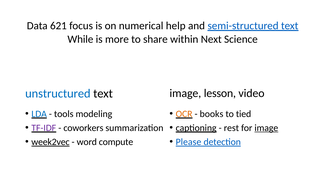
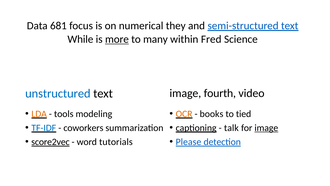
621: 621 -> 681
help: help -> they
more underline: none -> present
share: share -> many
Next: Next -> Fred
lesson: lesson -> fourth
LDA colour: blue -> orange
TF-IDF colour: purple -> blue
rest: rest -> talk
week2vec: week2vec -> score2vec
compute: compute -> tutorials
